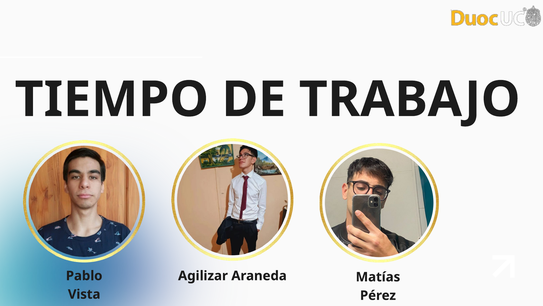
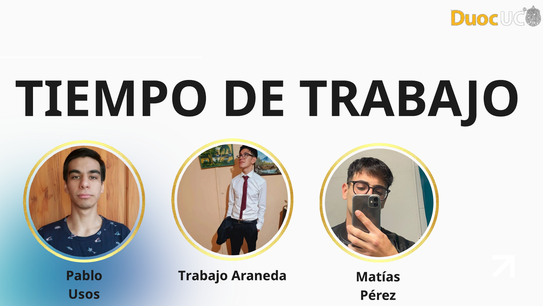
Agilizar at (203, 275): Agilizar -> Trabajo
Vista: Vista -> Usos
